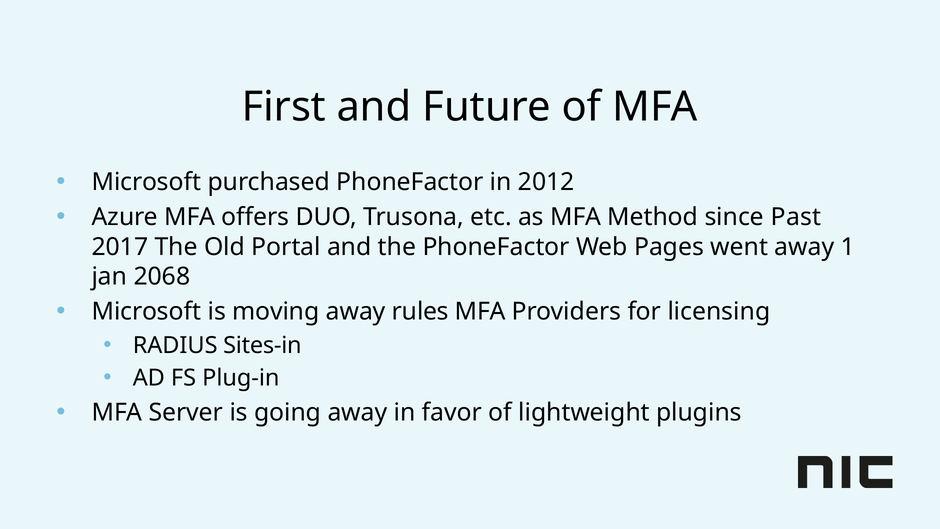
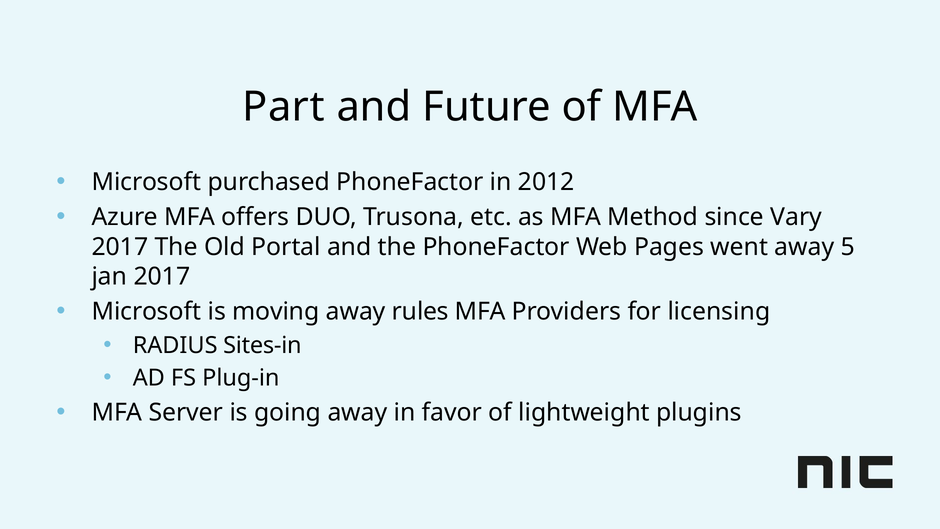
First: First -> Part
Past: Past -> Vary
1: 1 -> 5
jan 2068: 2068 -> 2017
